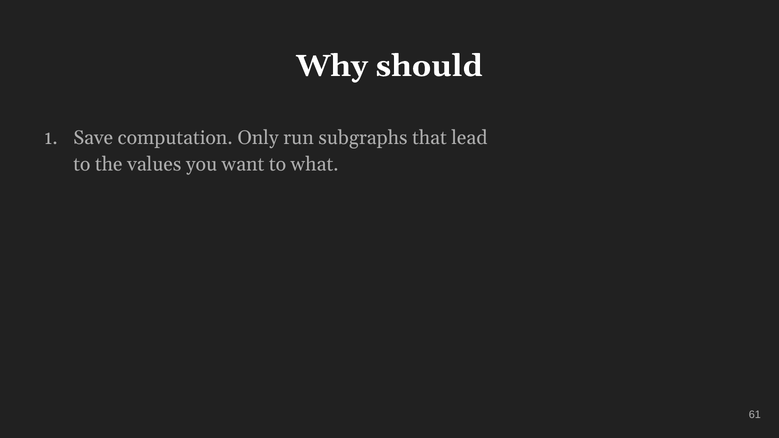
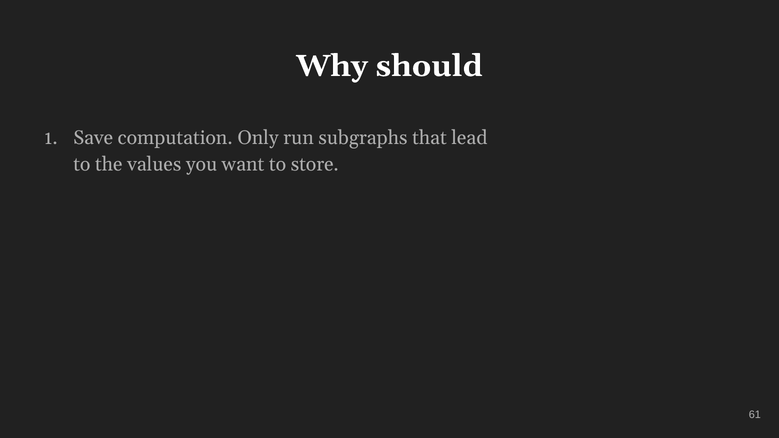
what: what -> store
